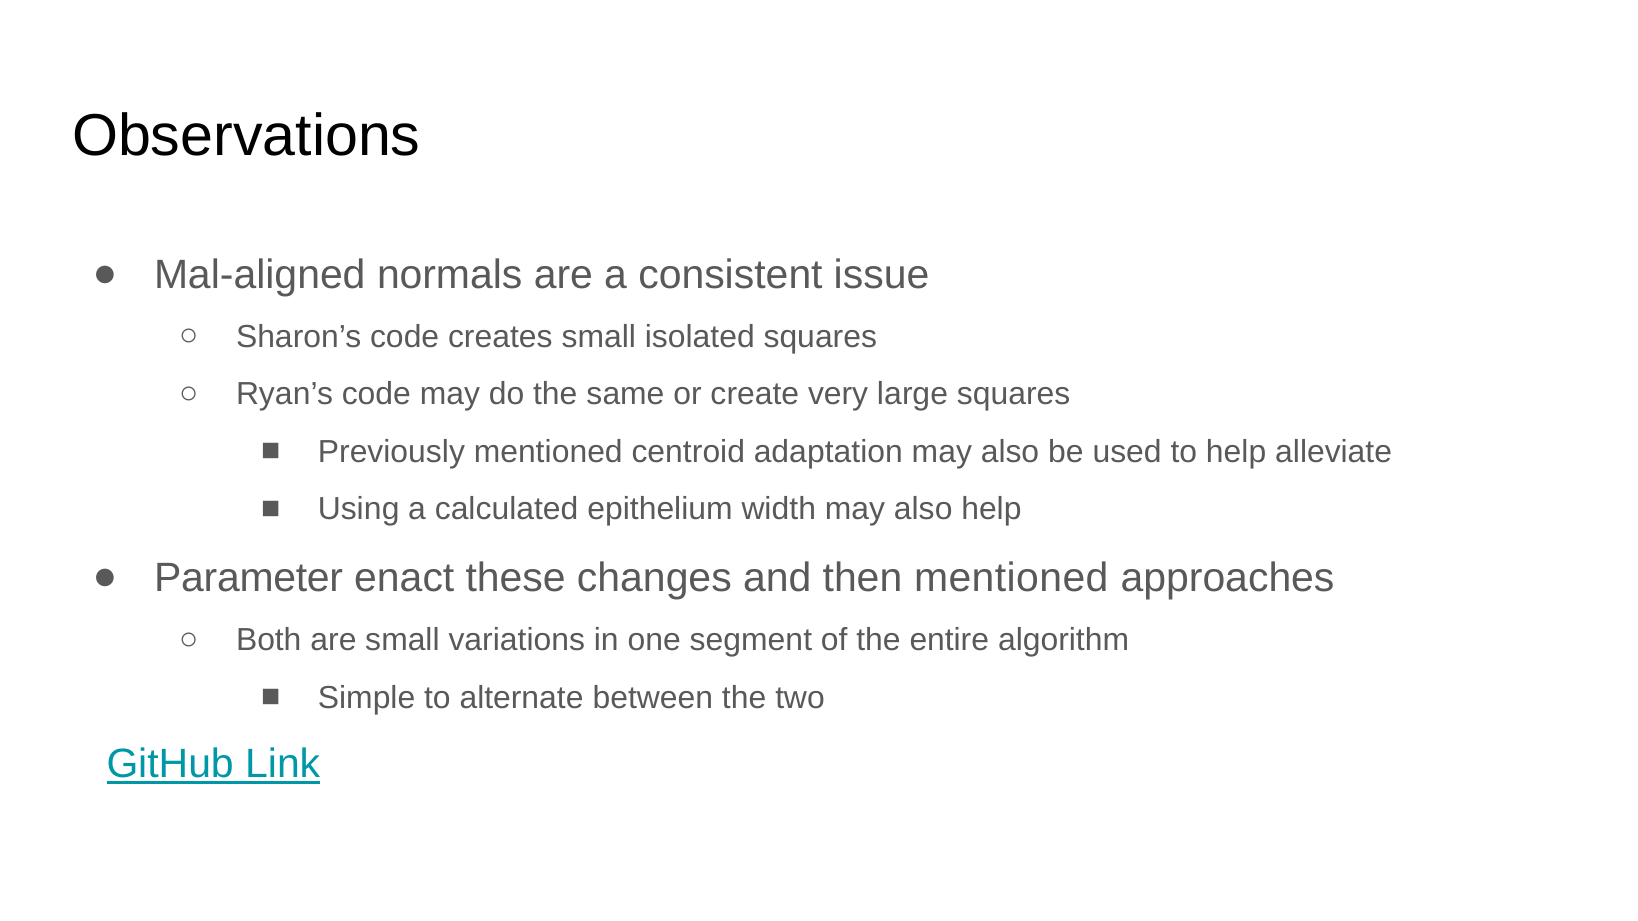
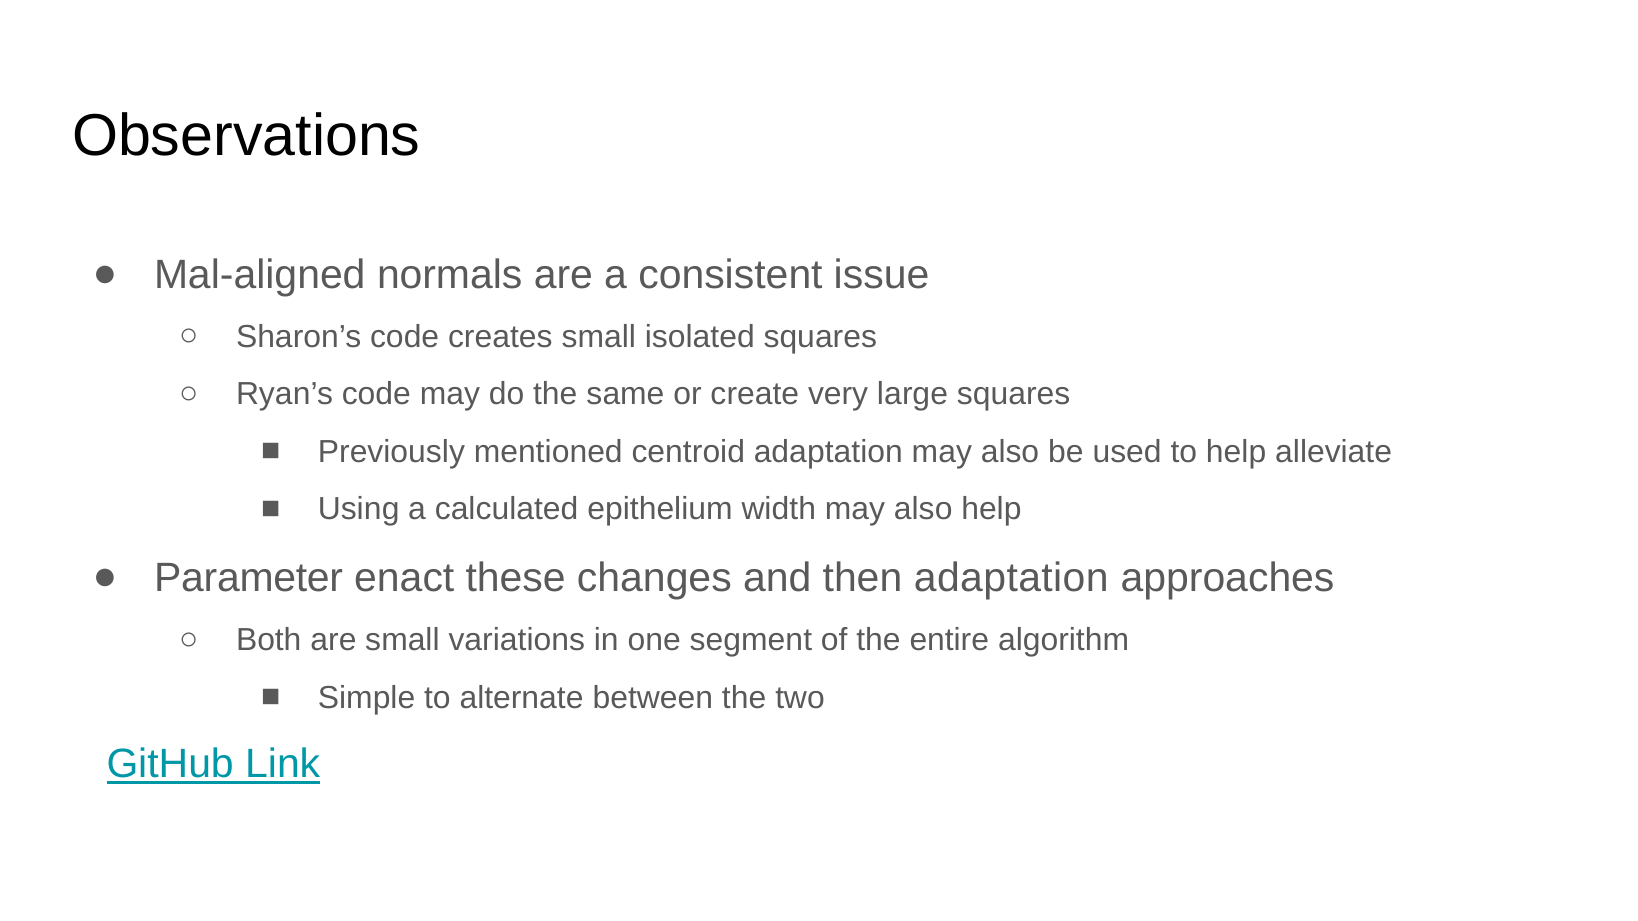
then mentioned: mentioned -> adaptation
